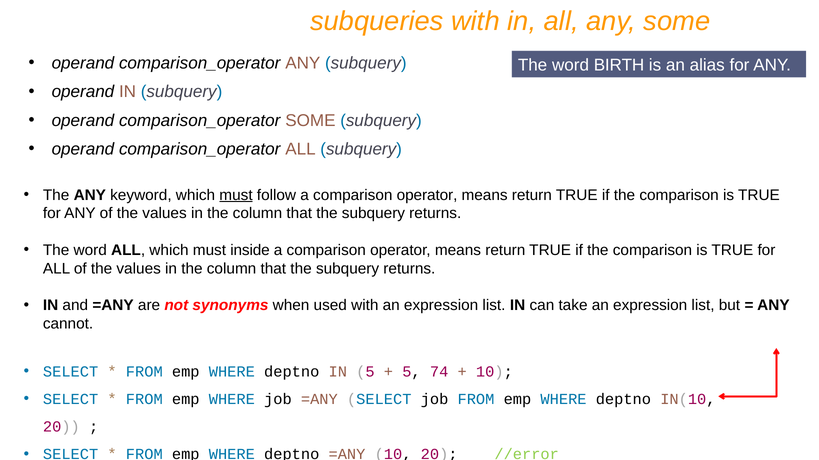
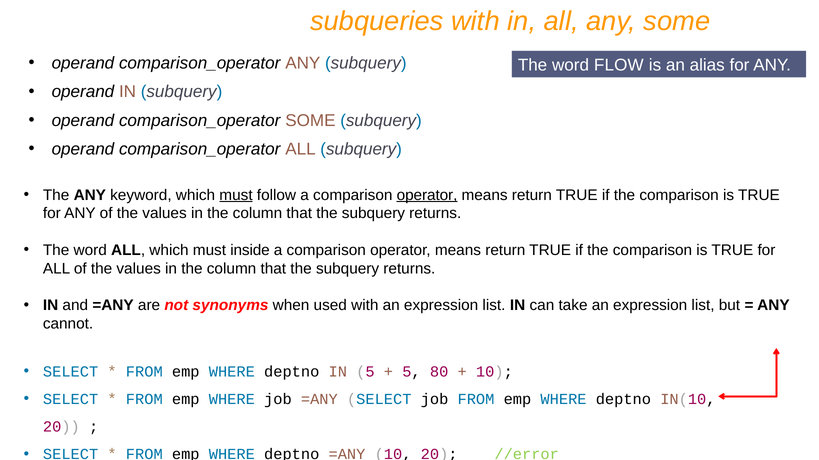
BIRTH: BIRTH -> FLOW
operator at (427, 195) underline: none -> present
74: 74 -> 80
